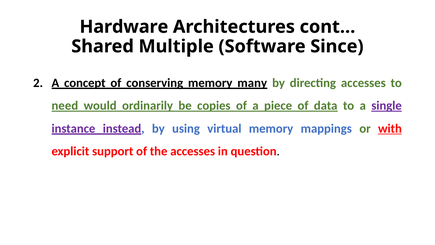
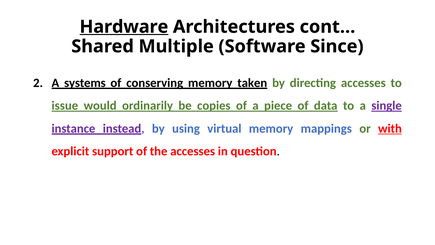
Hardware underline: none -> present
concept: concept -> systems
many: many -> taken
need: need -> issue
